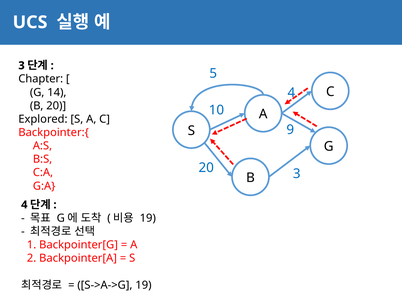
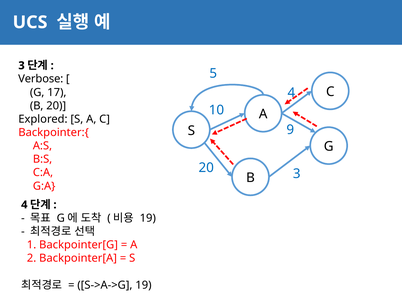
Chapter: Chapter -> Verbose
14: 14 -> 17
